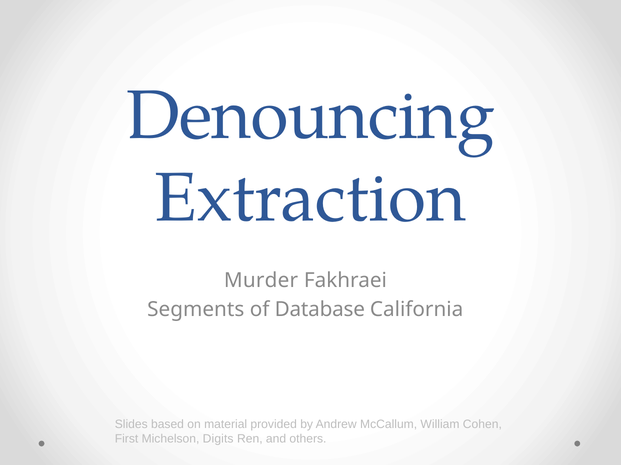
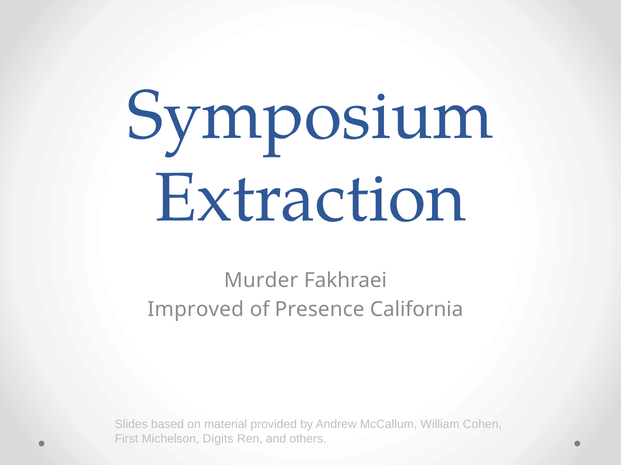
Denouncing: Denouncing -> Symposium
Segments: Segments -> Improved
Database: Database -> Presence
